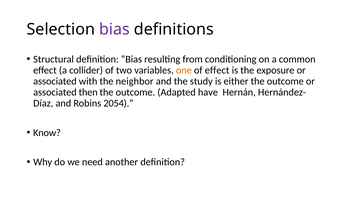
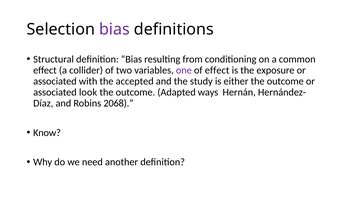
one colour: orange -> purple
neighbor: neighbor -> accepted
then: then -> look
have: have -> ways
2054: 2054 -> 2068
